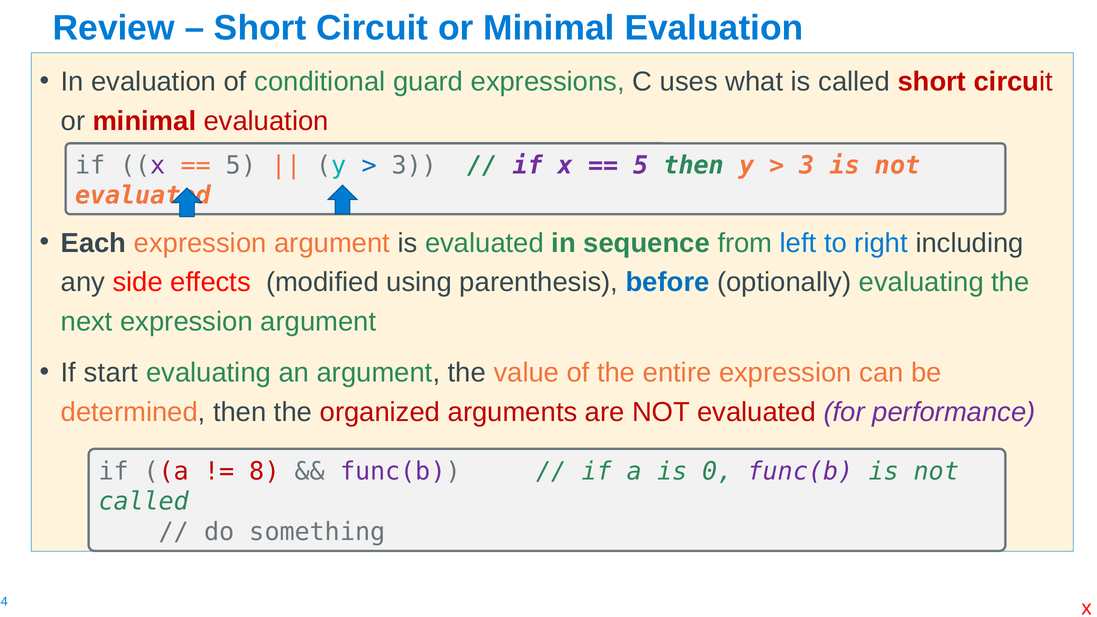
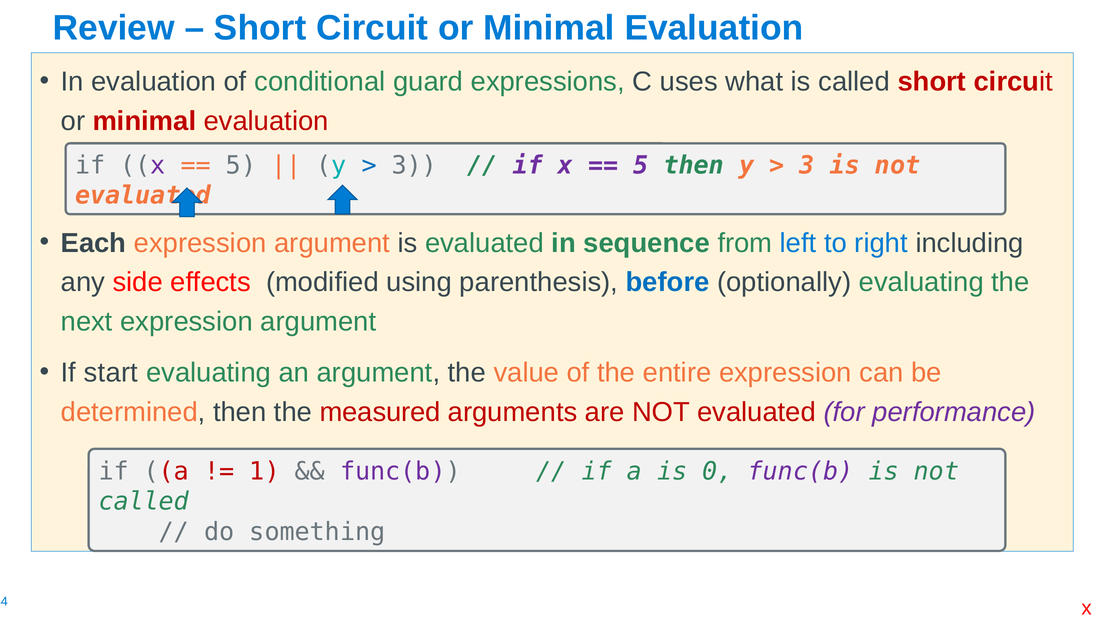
organized: organized -> measured
8: 8 -> 1
